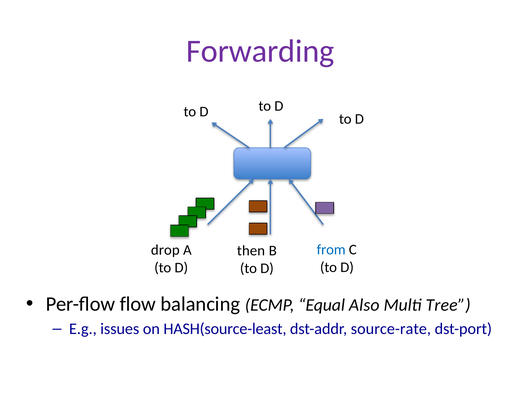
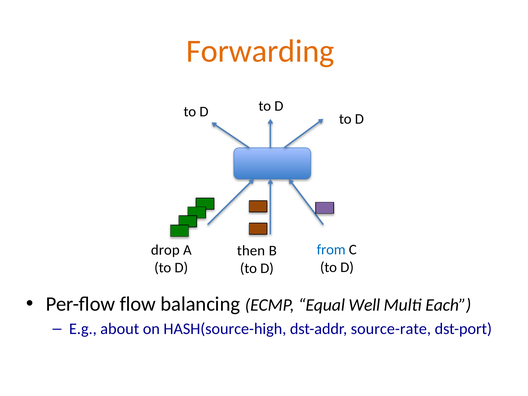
Forwarding colour: purple -> orange
Also: Also -> Well
Tree: Tree -> Each
issues: issues -> about
HASH(source-least: HASH(source-least -> HASH(source-high
